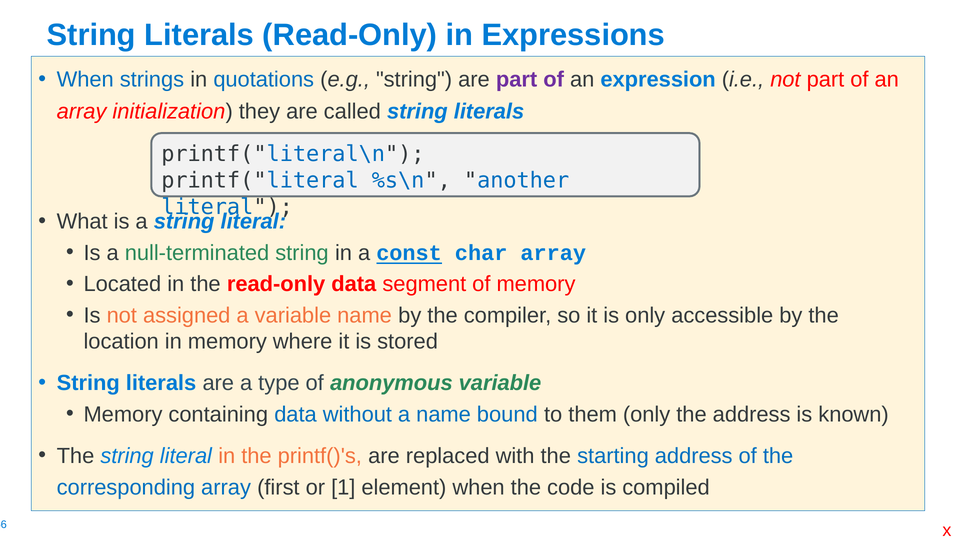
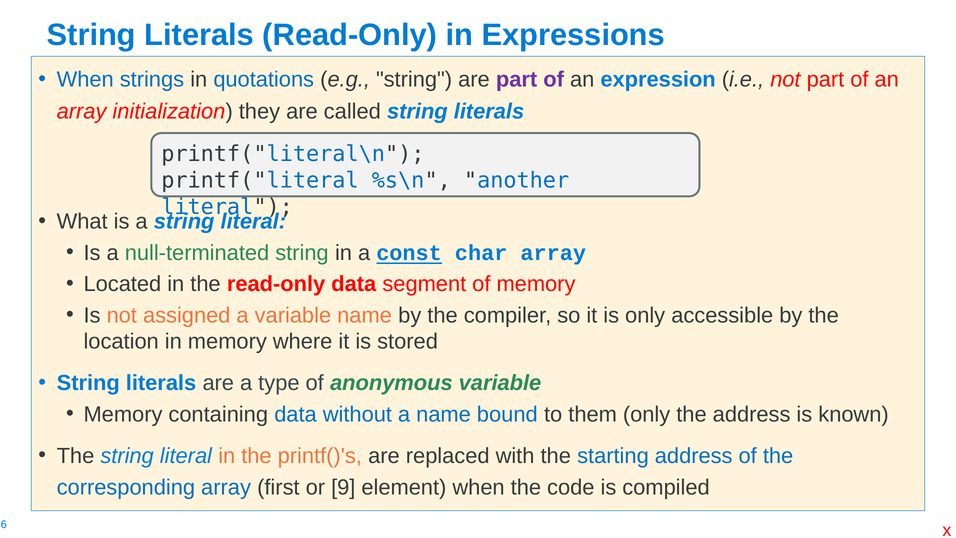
1: 1 -> 9
